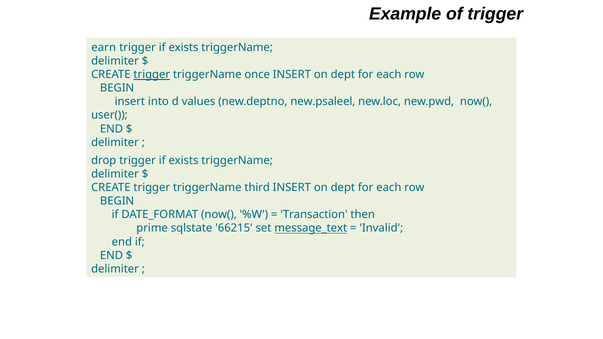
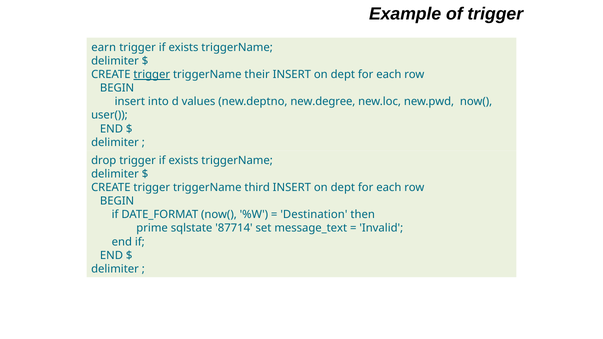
once: once -> their
new.psaleel: new.psaleel -> new.degree
Transaction: Transaction -> Destination
66215: 66215 -> 87714
message_text underline: present -> none
